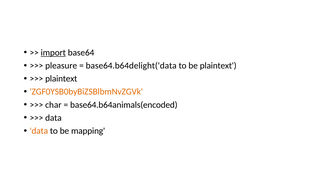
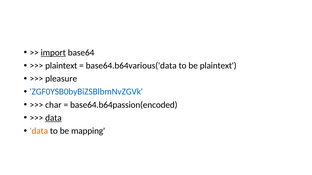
pleasure at (61, 66): pleasure -> plaintext
base64.b64delight('data: base64.b64delight('data -> base64.b64various('data
plaintext at (61, 79): plaintext -> pleasure
ZGF0YSB0byBiZSBlbmNvZGVk colour: orange -> blue
base64.b64animals(encoded: base64.b64animals(encoded -> base64.b64passion(encoded
data at (53, 118) underline: none -> present
